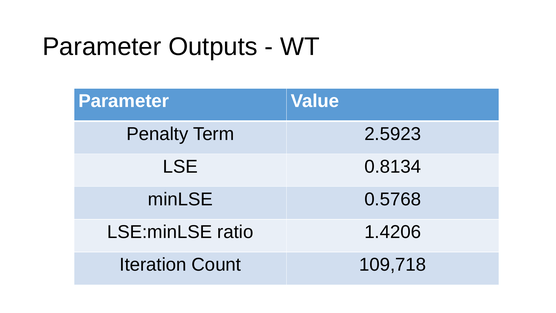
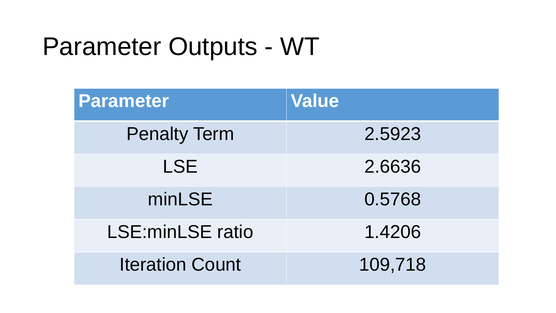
0.8134: 0.8134 -> 2.6636
